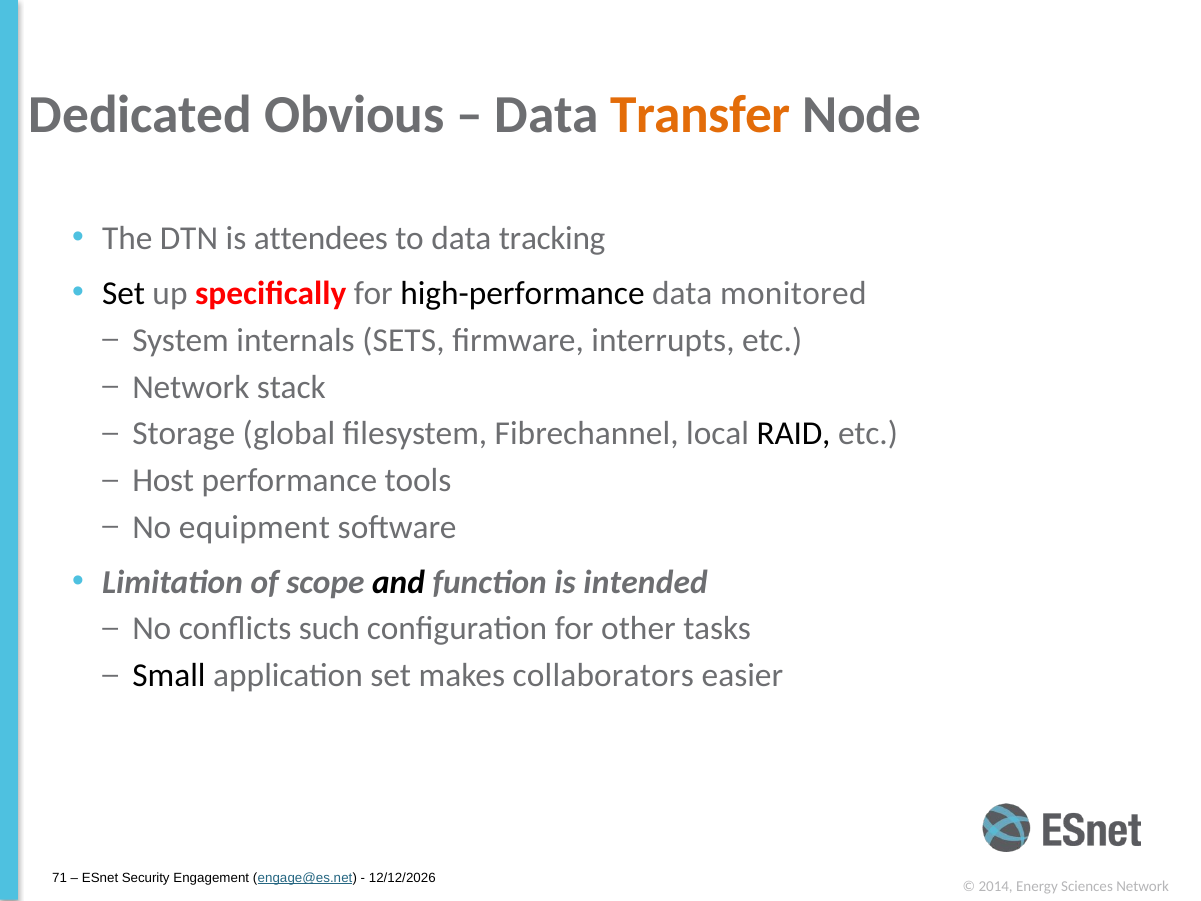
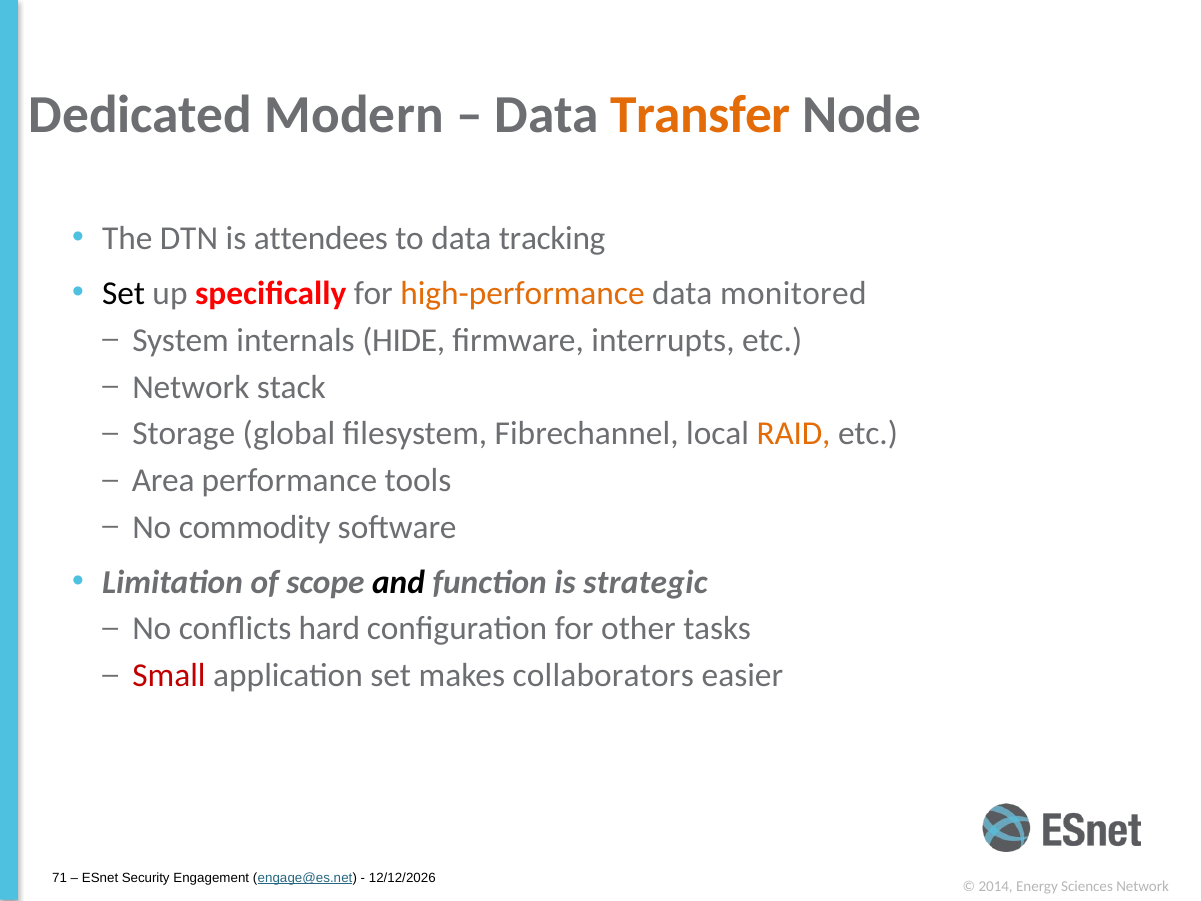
Obvious: Obvious -> Modern
high-performance colour: black -> orange
SETS: SETS -> HIDE
RAID colour: black -> orange
Host: Host -> Area
equipment: equipment -> commodity
intended: intended -> strategic
such: such -> hard
Small colour: black -> red
